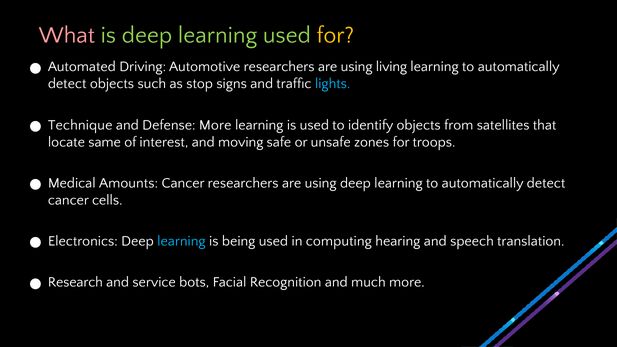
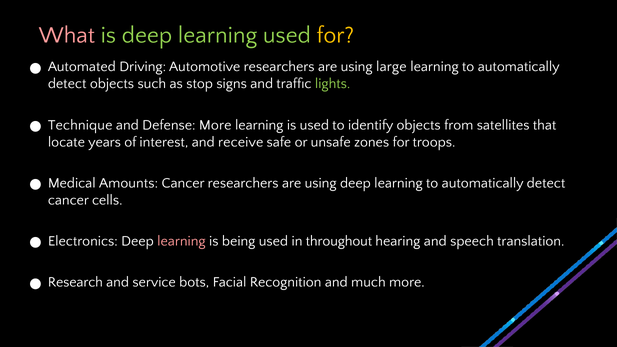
living: living -> large
lights colour: light blue -> light green
same: same -> years
moving: moving -> receive
learning at (181, 241) colour: light blue -> pink
computing: computing -> throughout
